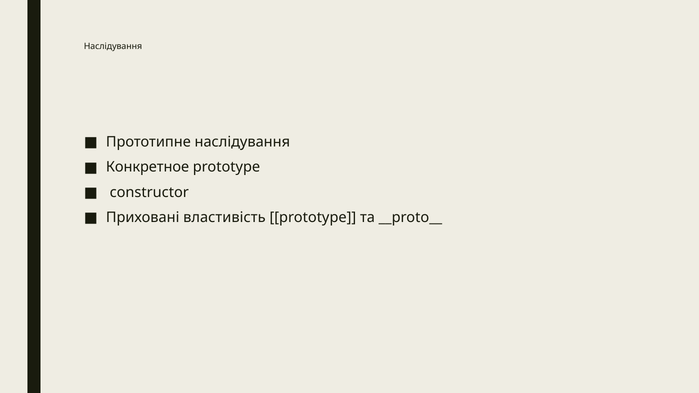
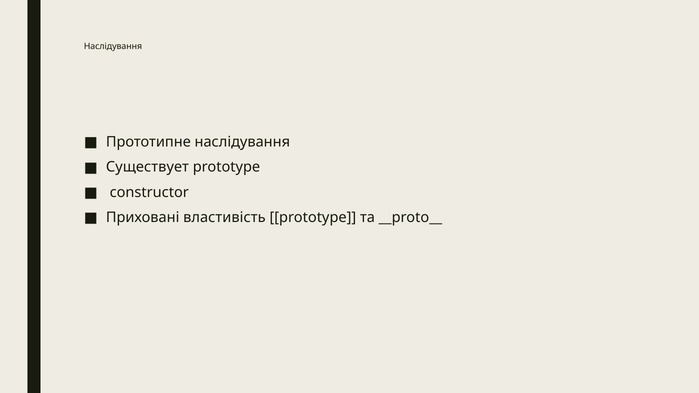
Конкретное: Конкретное -> Существует
